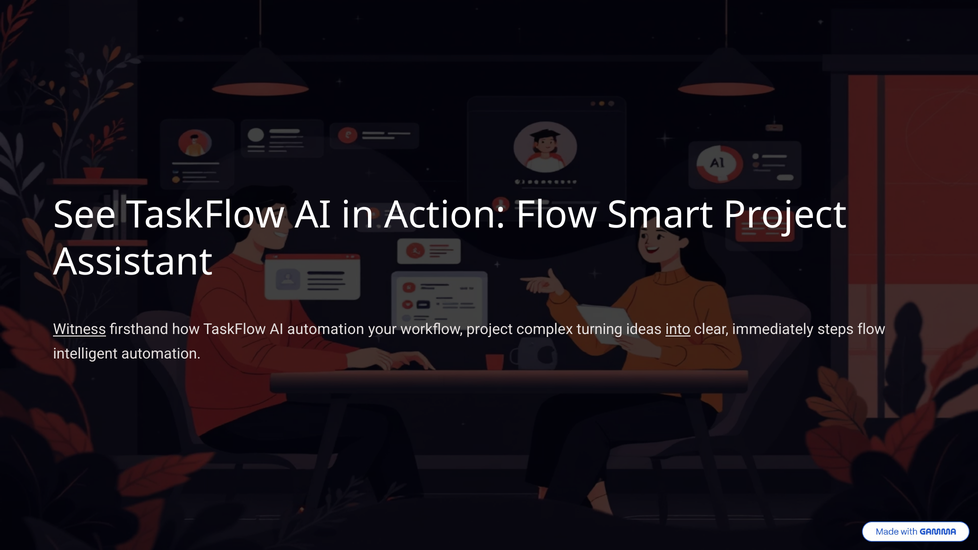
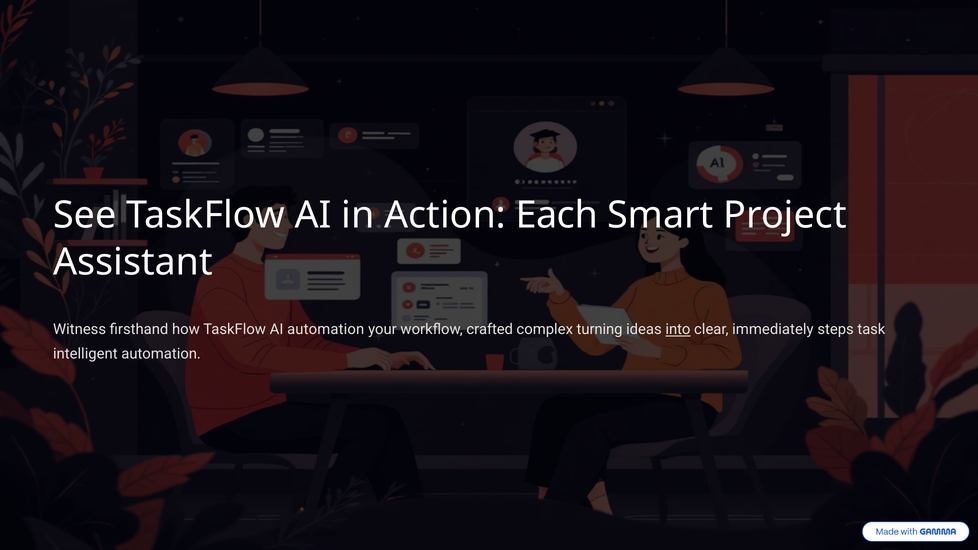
Action Flow: Flow -> Each
Witness underline: present -> none
workflow project: project -> crafted
steps flow: flow -> task
